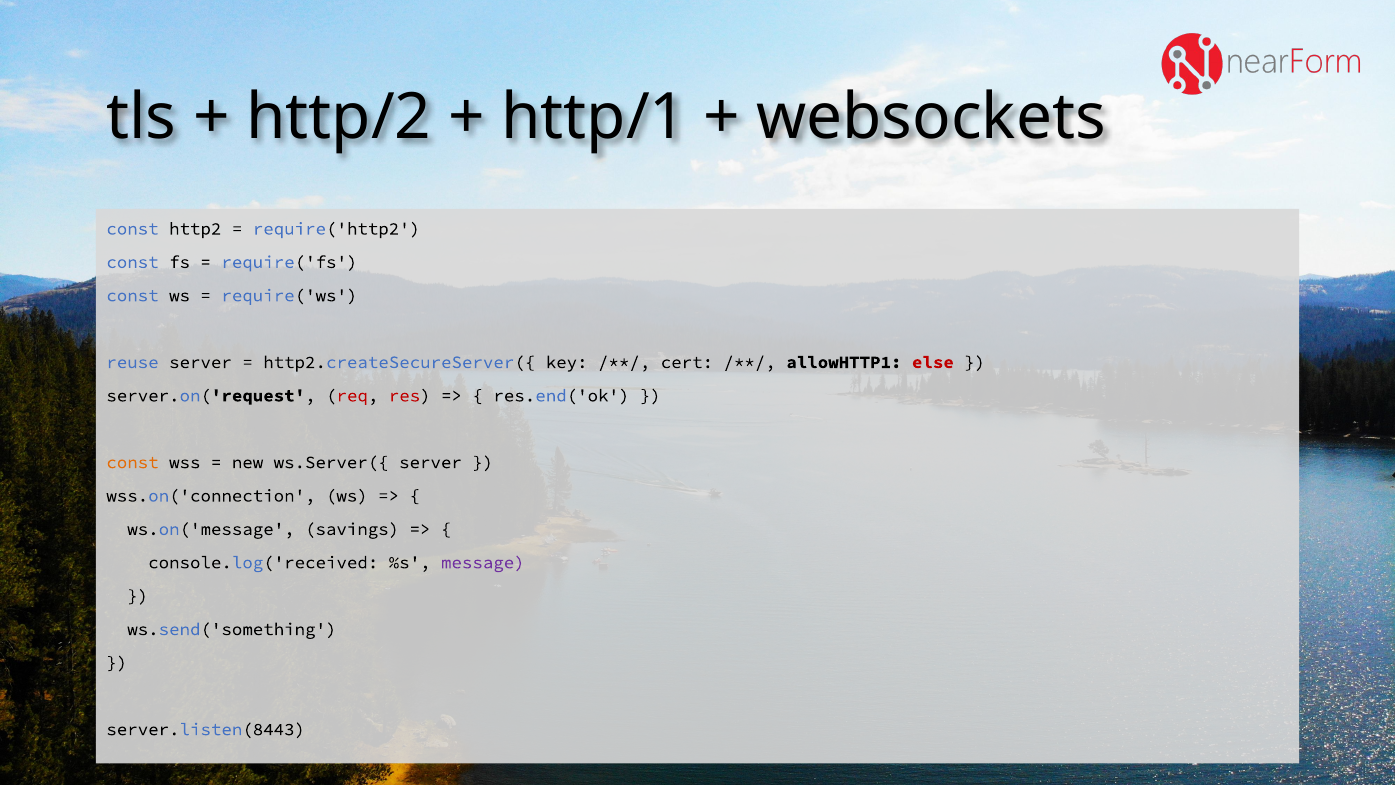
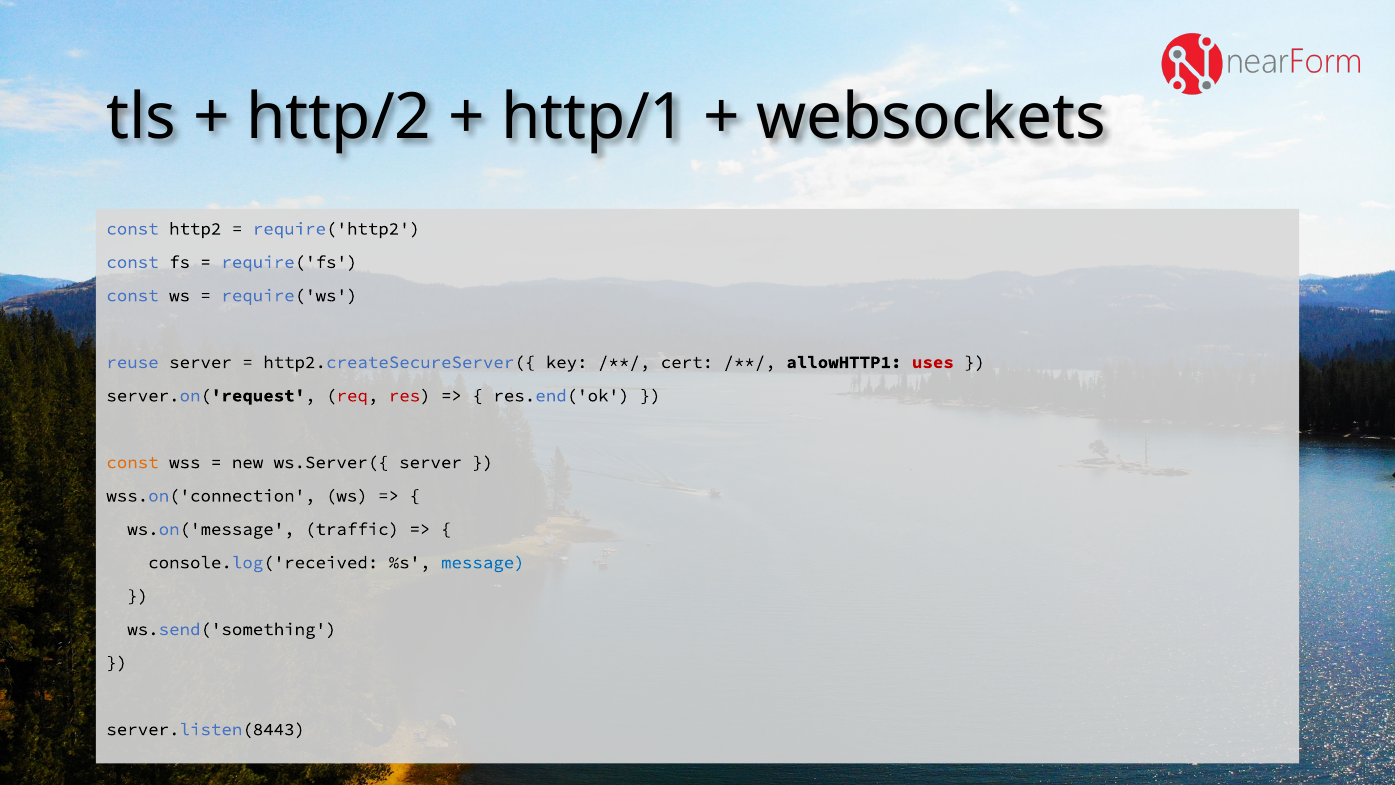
else: else -> uses
savings: savings -> traffic
message colour: purple -> blue
